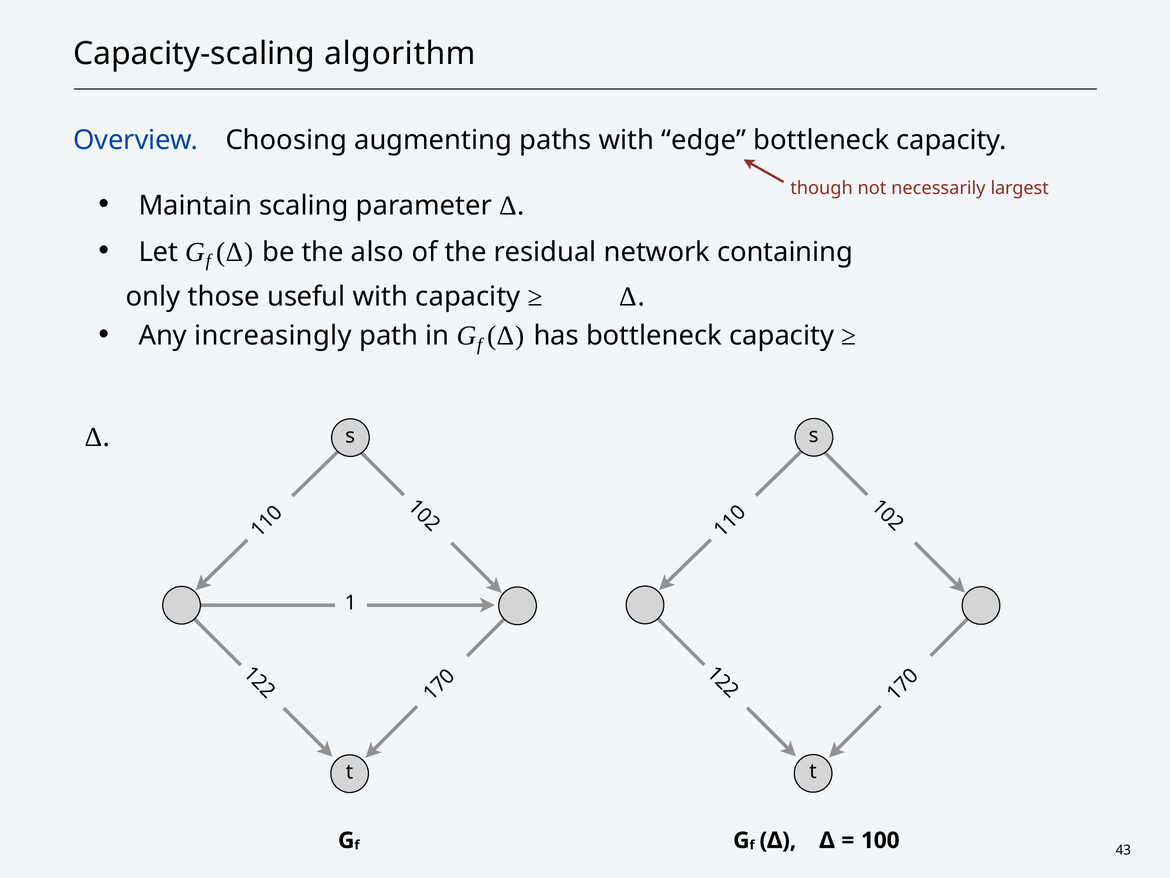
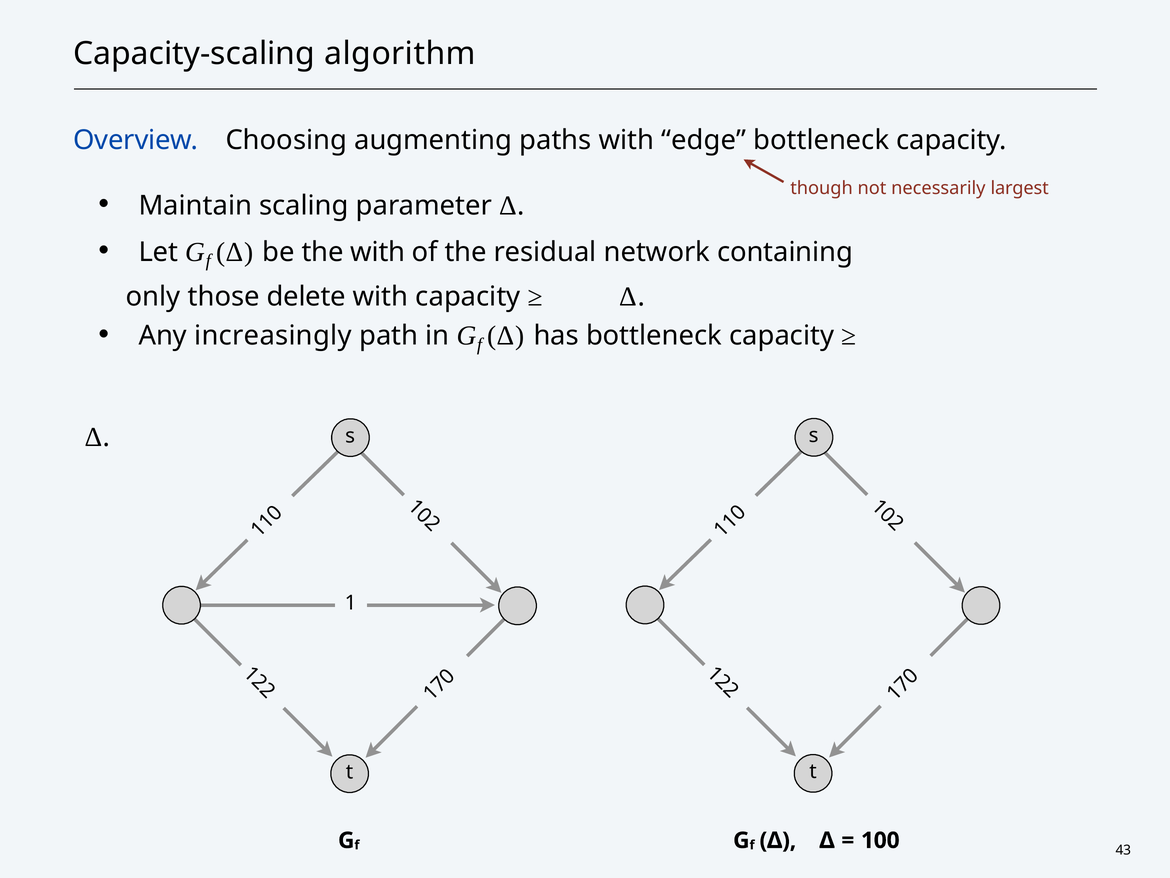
the also: also -> with
useful: useful -> delete
